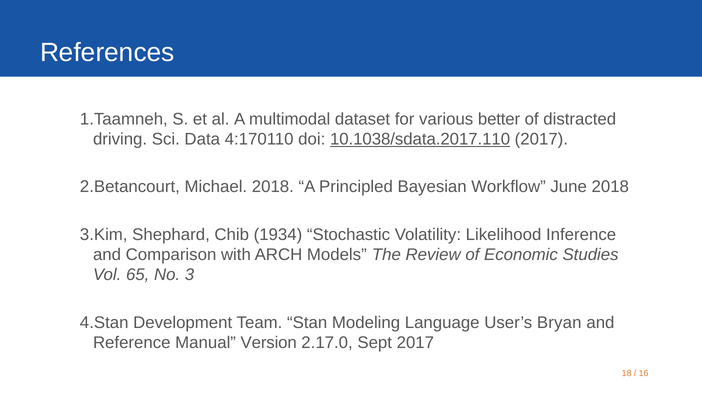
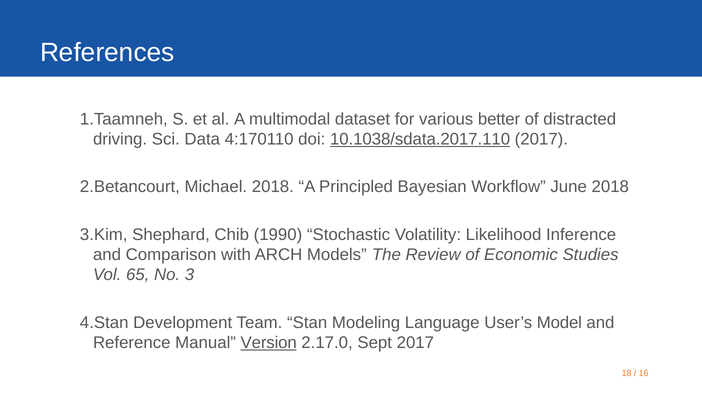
1934: 1934 -> 1990
Bryan: Bryan -> Model
Version underline: none -> present
